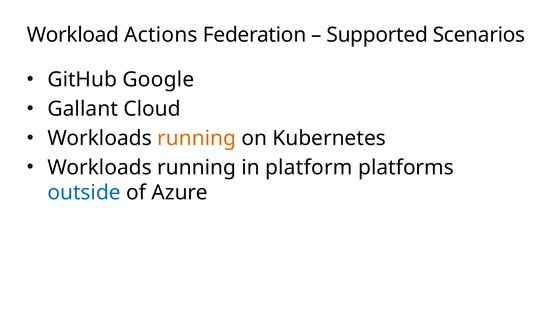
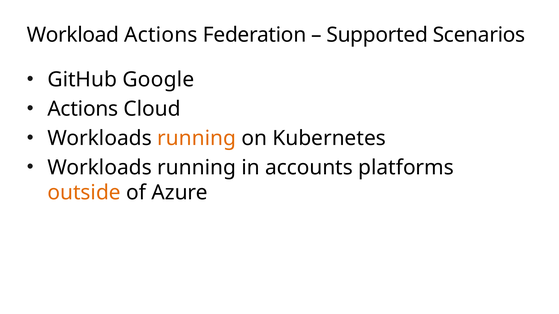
Gallant at (83, 109): Gallant -> Actions
platform: platform -> accounts
outside colour: blue -> orange
